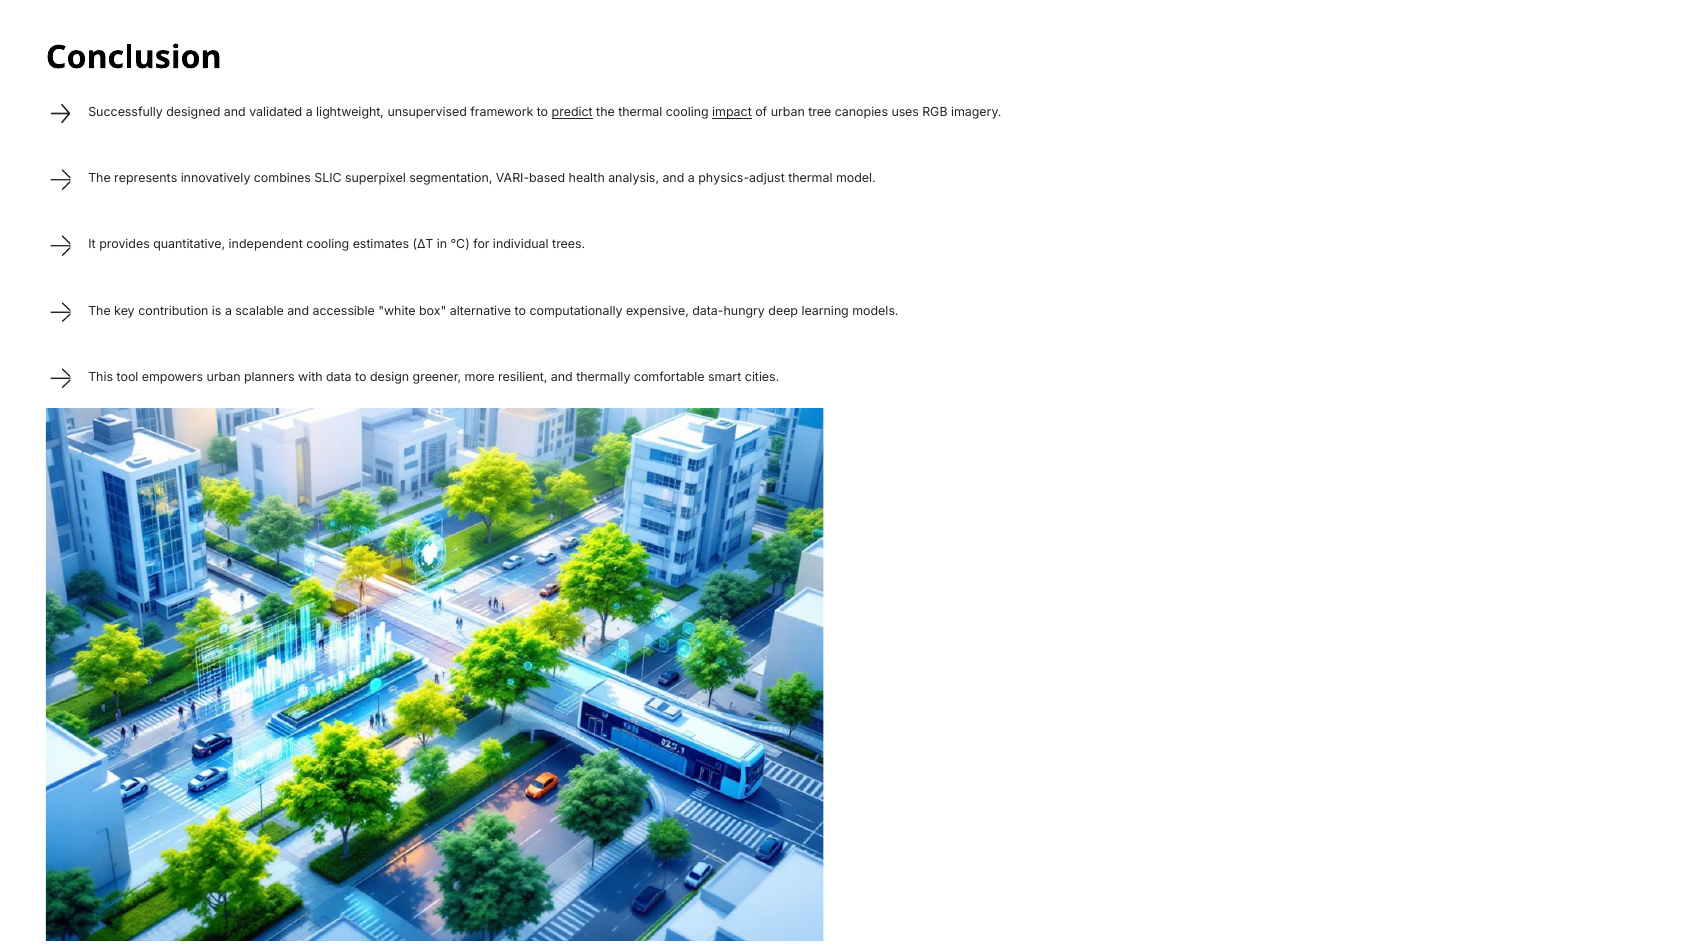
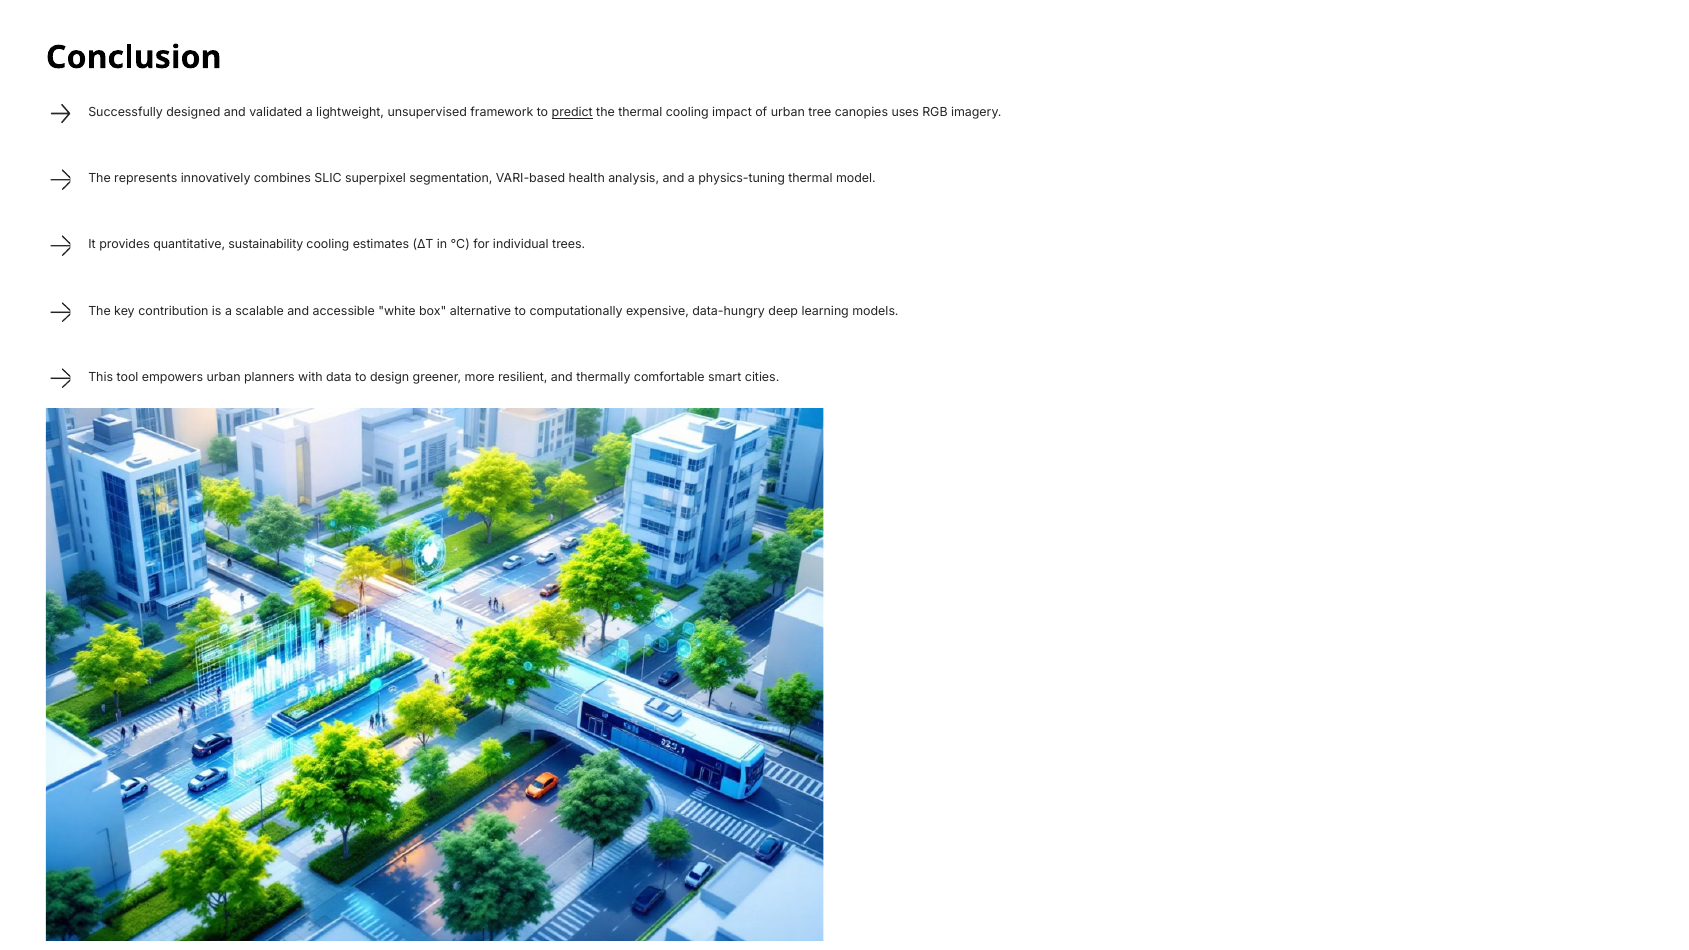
impact underline: present -> none
physics-adjust: physics-adjust -> physics-tuning
independent: independent -> sustainability
